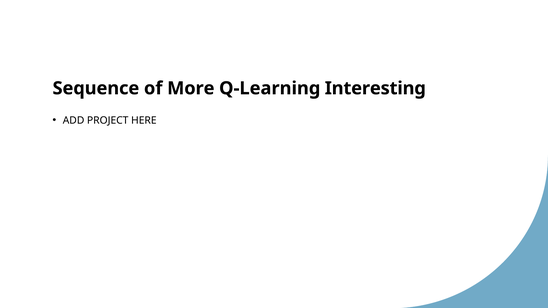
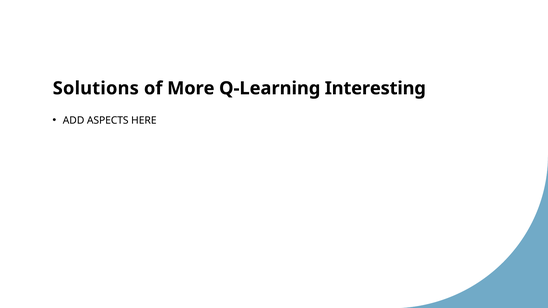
Sequence: Sequence -> Solutions
PROJECT: PROJECT -> ASPECTS
